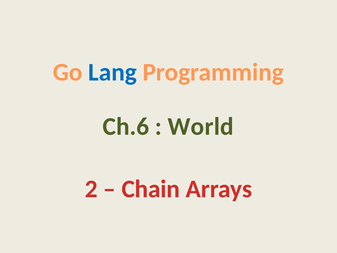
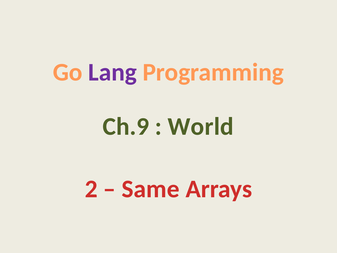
Lang colour: blue -> purple
Ch.6: Ch.6 -> Ch.9
Chain: Chain -> Same
